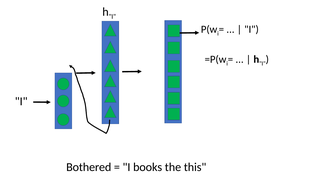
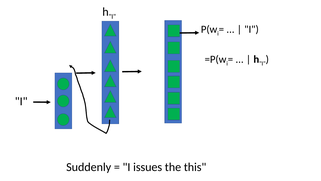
Bothered: Bothered -> Suddenly
books: books -> issues
